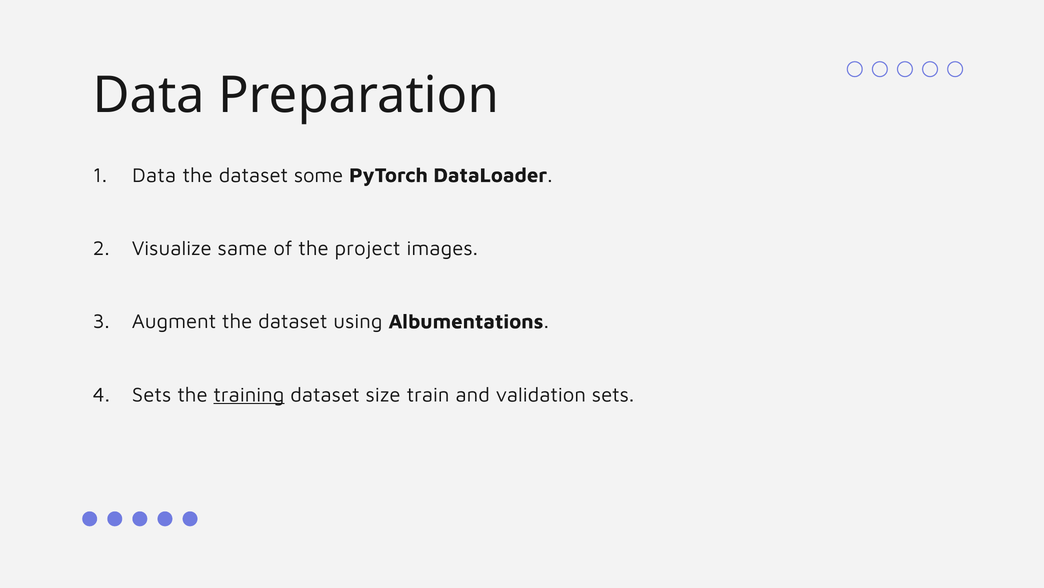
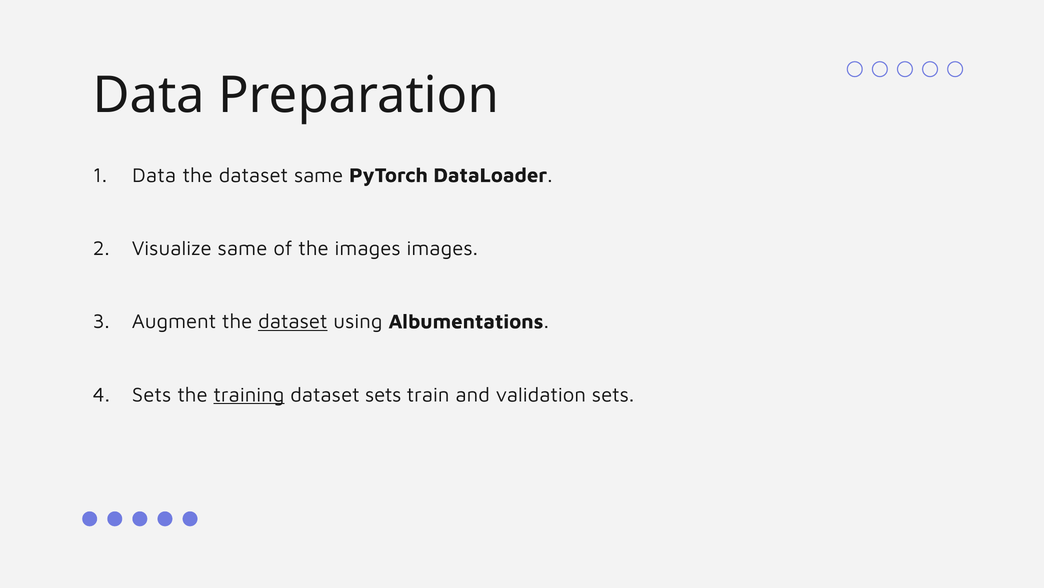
dataset some: some -> same
the project: project -> images
dataset at (293, 321) underline: none -> present
dataset size: size -> sets
